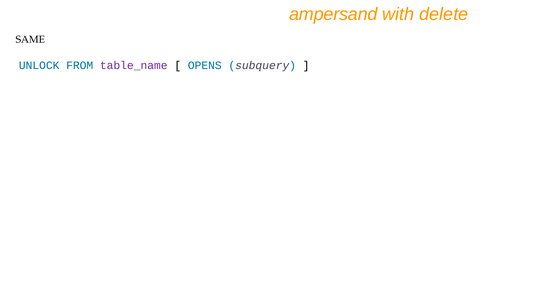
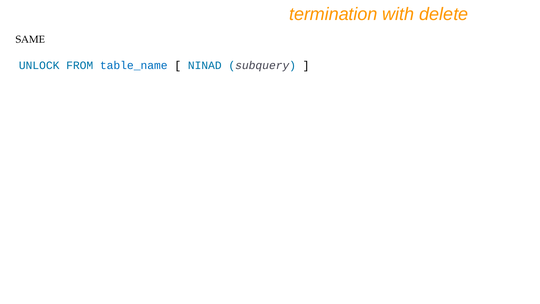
ampersand: ampersand -> termination
table_name colour: purple -> blue
OPENS: OPENS -> NINAD
